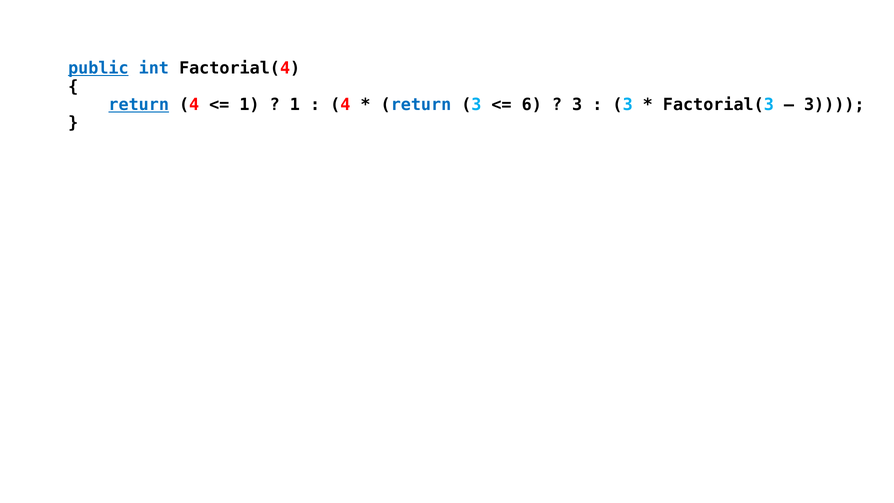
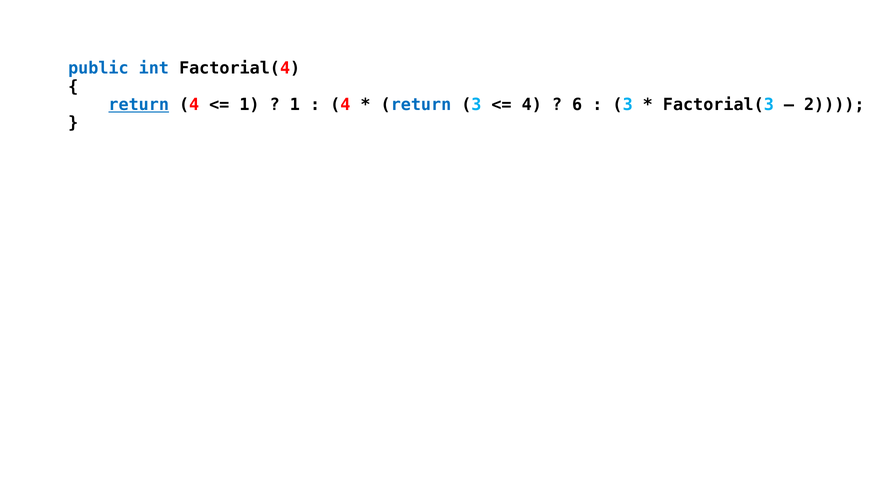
public underline: present -> none
6 at (532, 105): 6 -> 4
3 at (577, 105): 3 -> 6
3 at (834, 105): 3 -> 2
